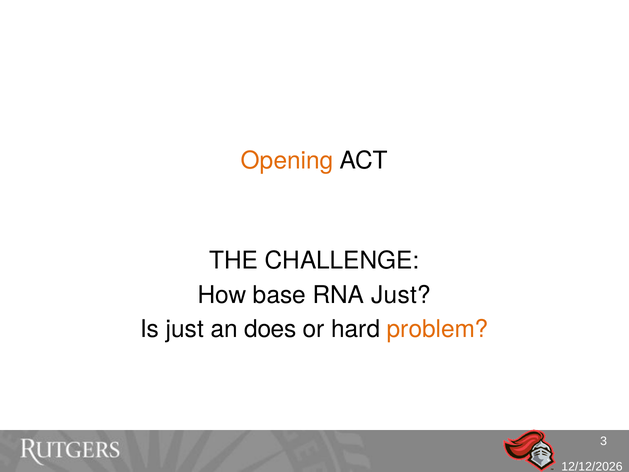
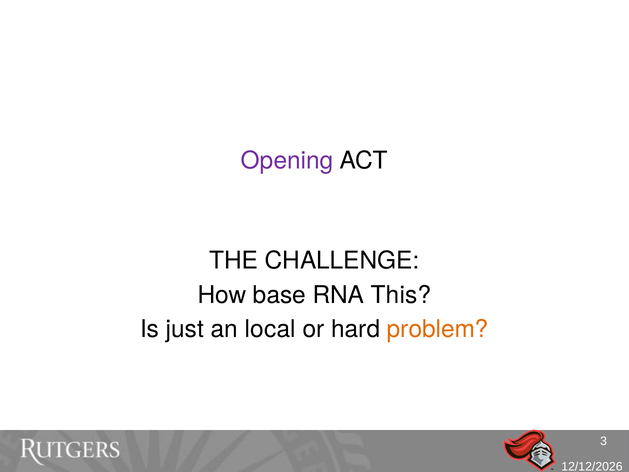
Opening colour: orange -> purple
RNA Just: Just -> This
does: does -> local
